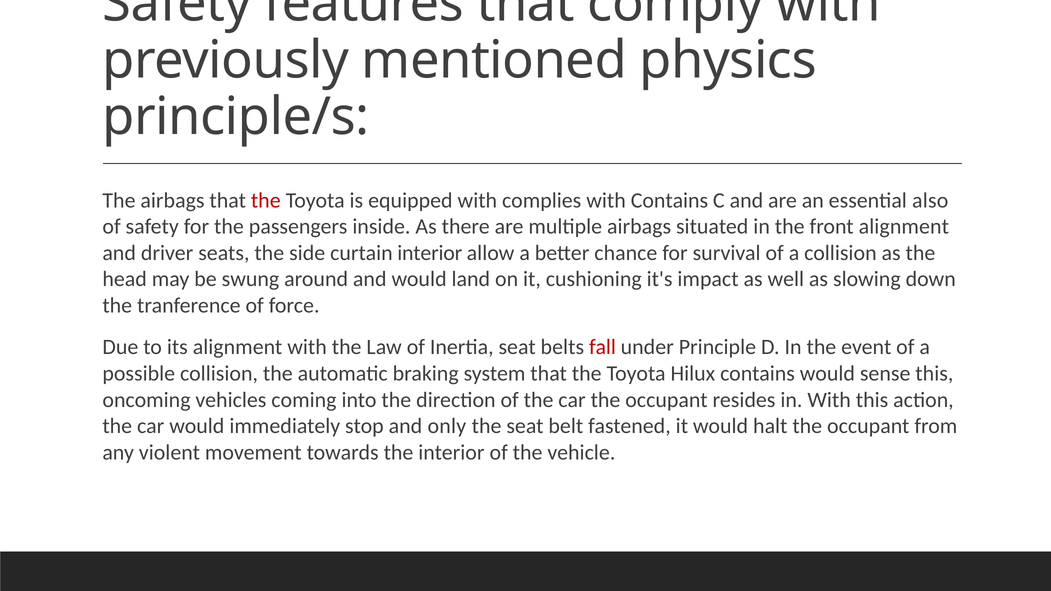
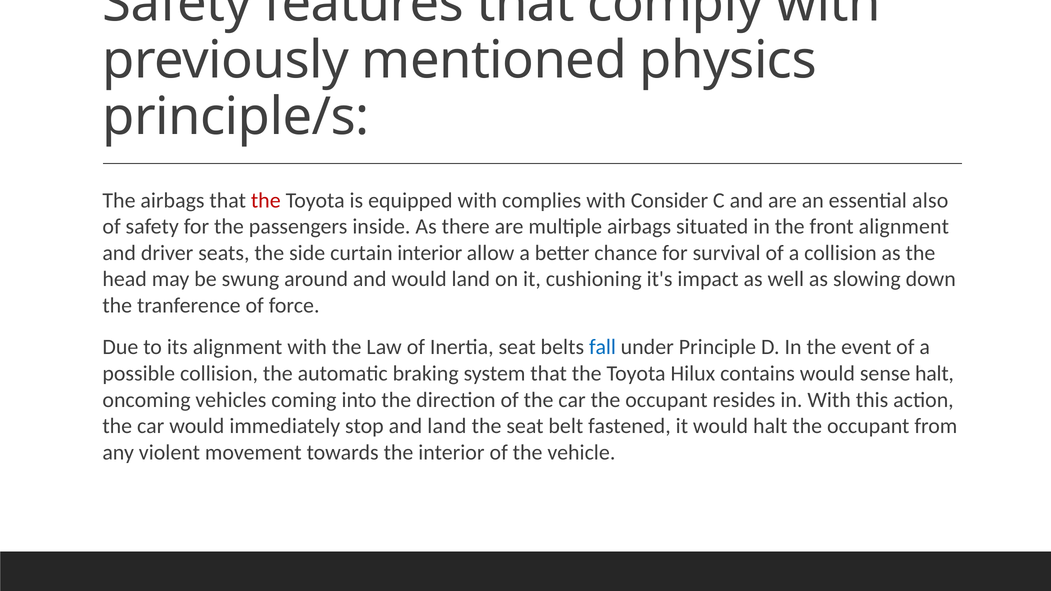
with Contains: Contains -> Consider
fall colour: red -> blue
sense this: this -> halt
and only: only -> land
